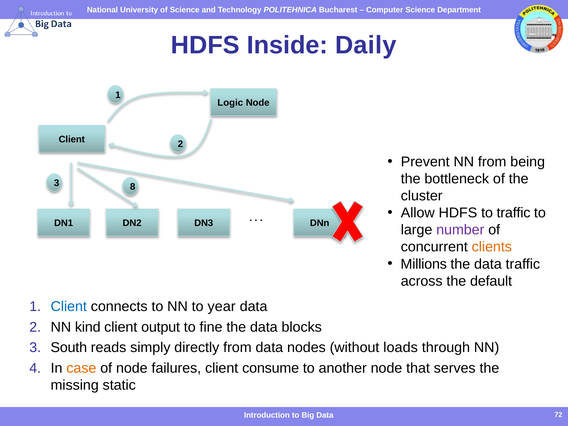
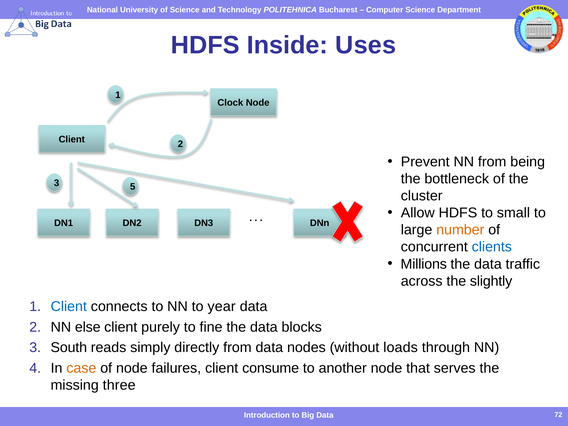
Daily: Daily -> Uses
Logic: Logic -> Clock
8: 8 -> 5
to traffic: traffic -> small
number colour: purple -> orange
clients colour: orange -> blue
default: default -> slightly
kind: kind -> else
output: output -> purely
static: static -> three
